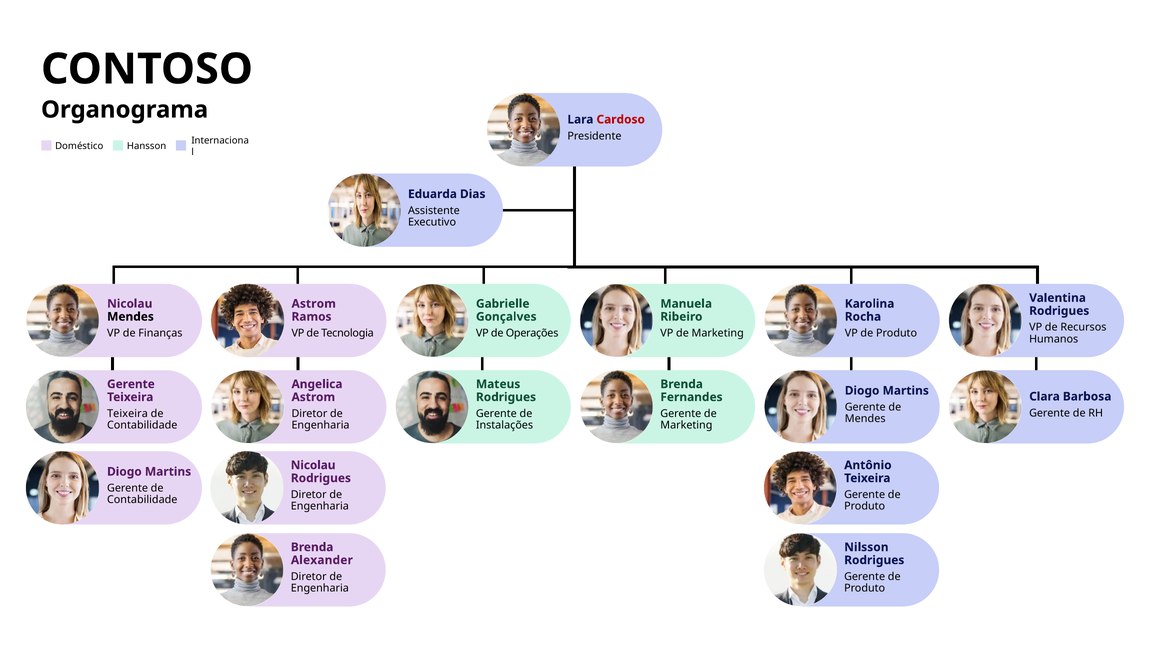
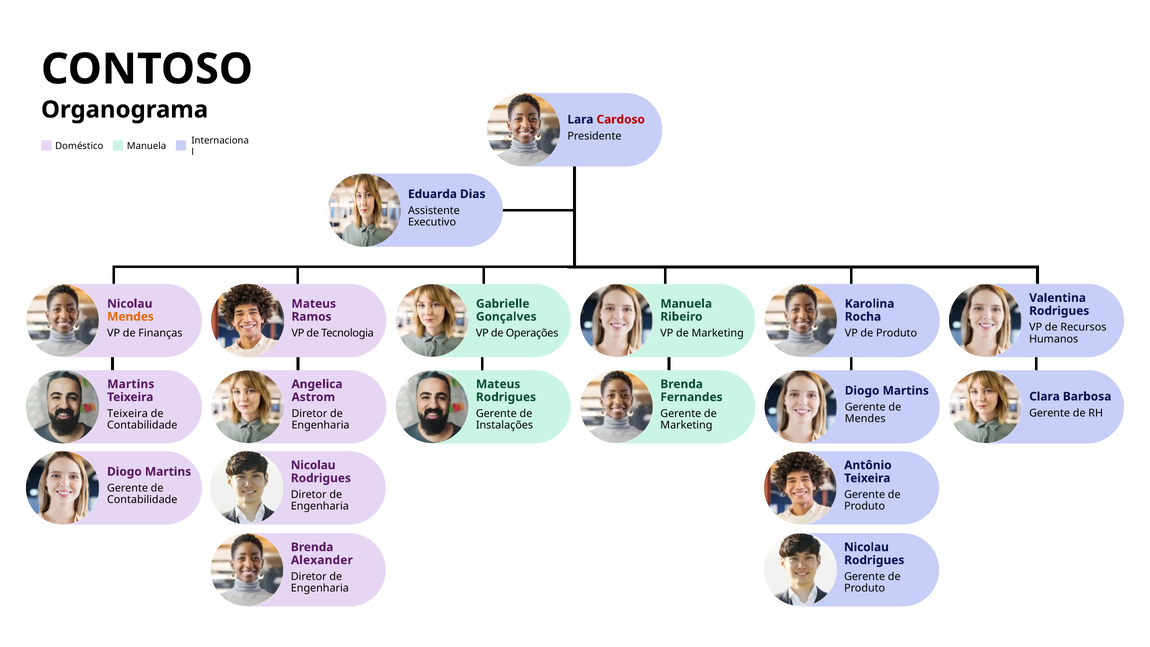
Doméstico Hansson: Hansson -> Manuela
Astrom at (314, 304): Astrom -> Mateus
Mendes at (130, 317) colour: black -> orange
Gerente at (131, 384): Gerente -> Martins
Nilsson at (866, 547): Nilsson -> Nicolau
